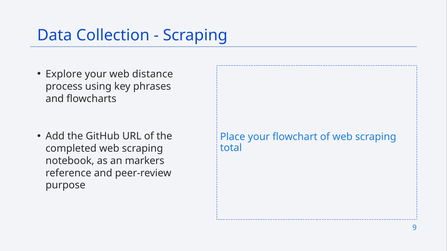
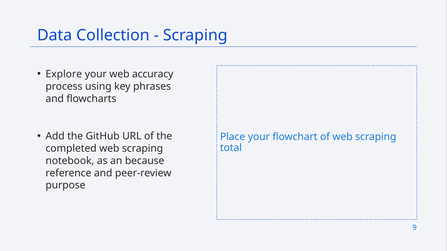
distance: distance -> accuracy
markers: markers -> because
